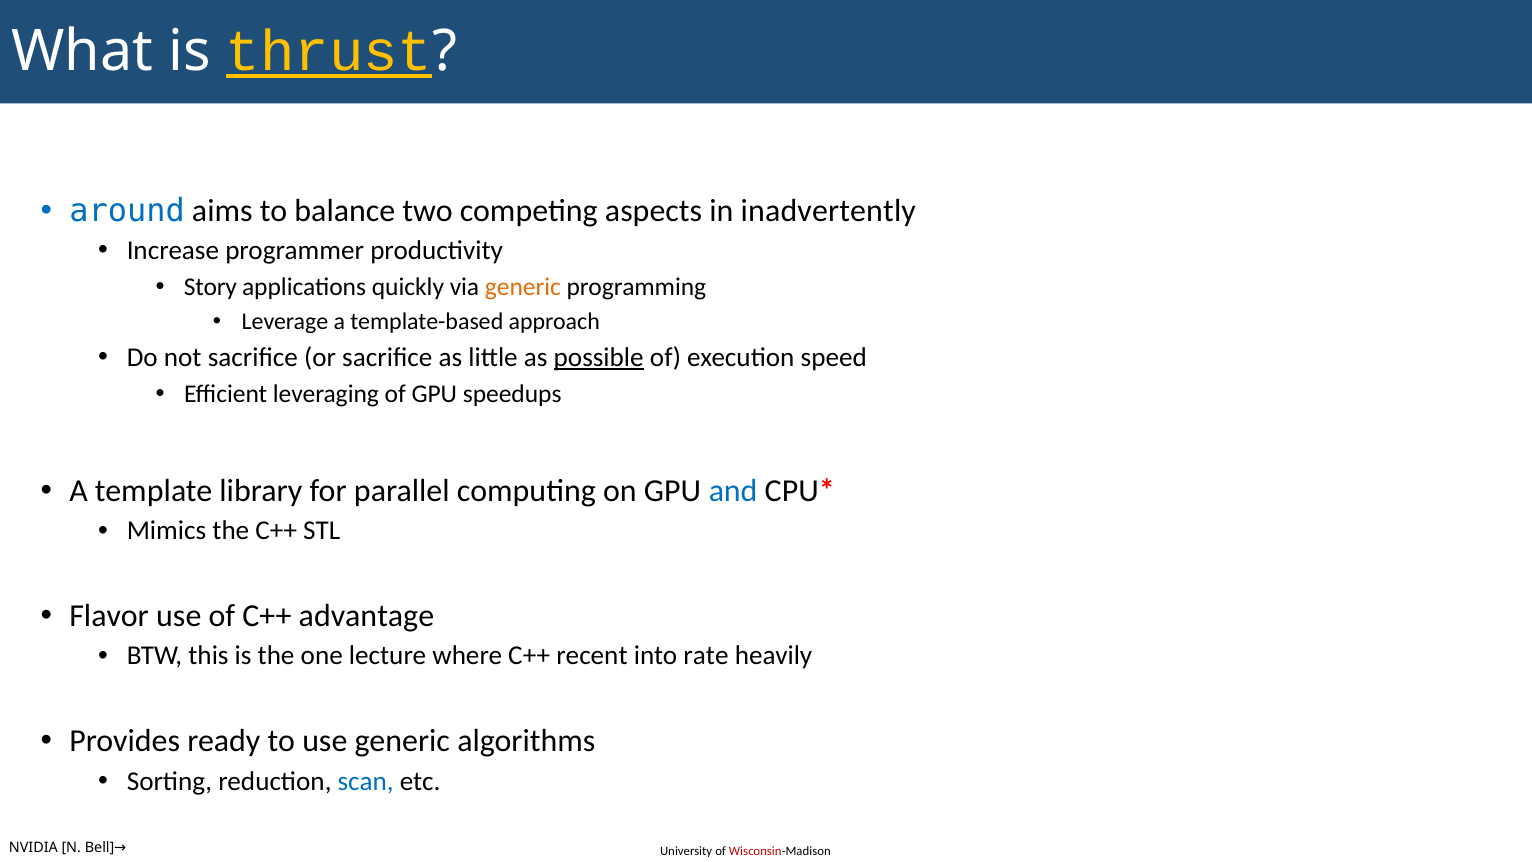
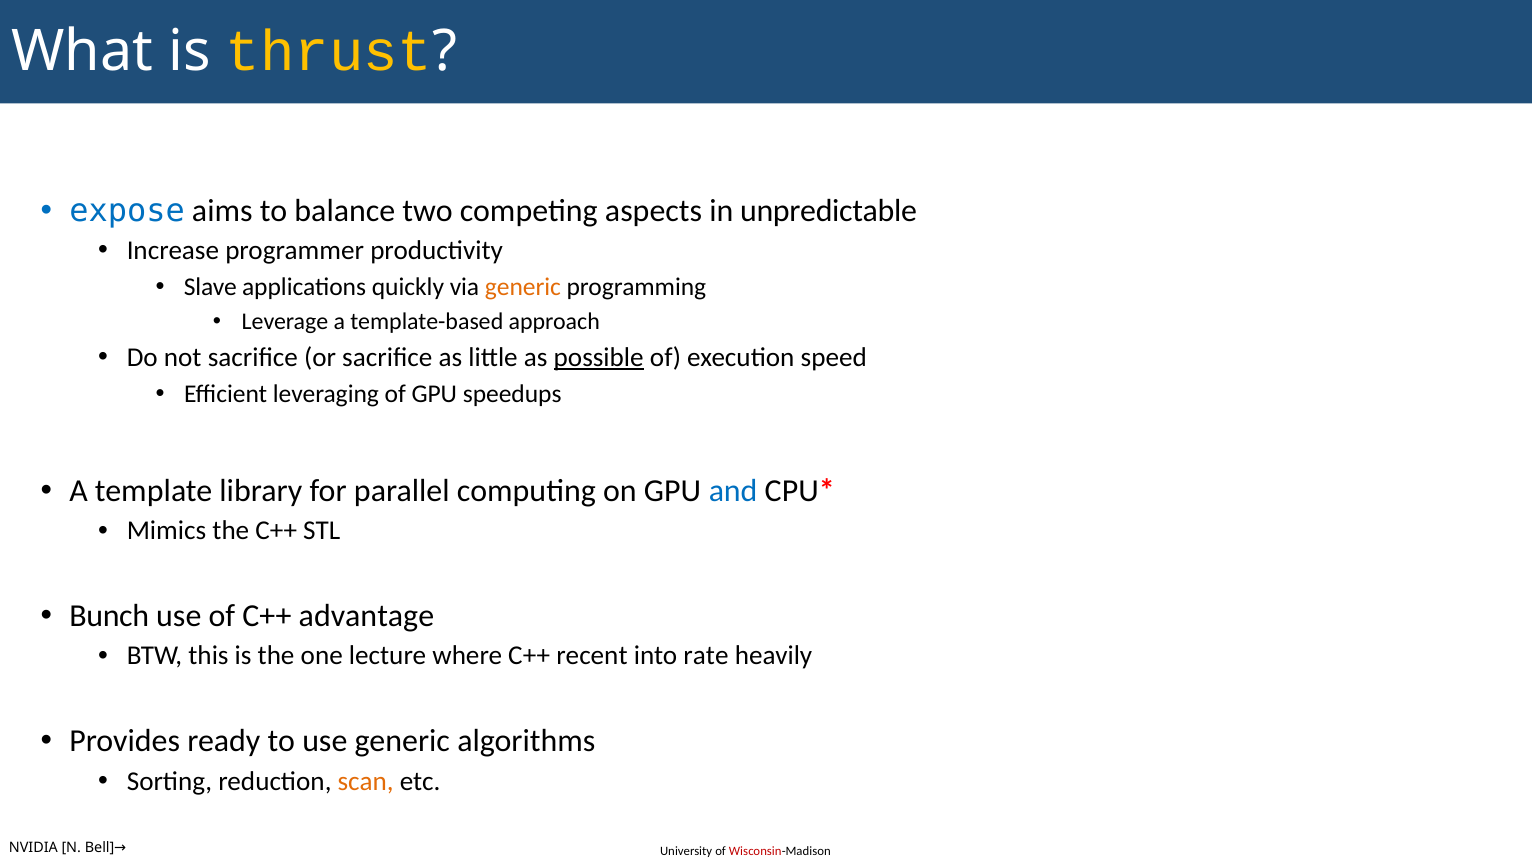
thrust underline: present -> none
around: around -> expose
inadvertently: inadvertently -> unpredictable
Story: Story -> Slave
Flavor: Flavor -> Bunch
scan colour: blue -> orange
